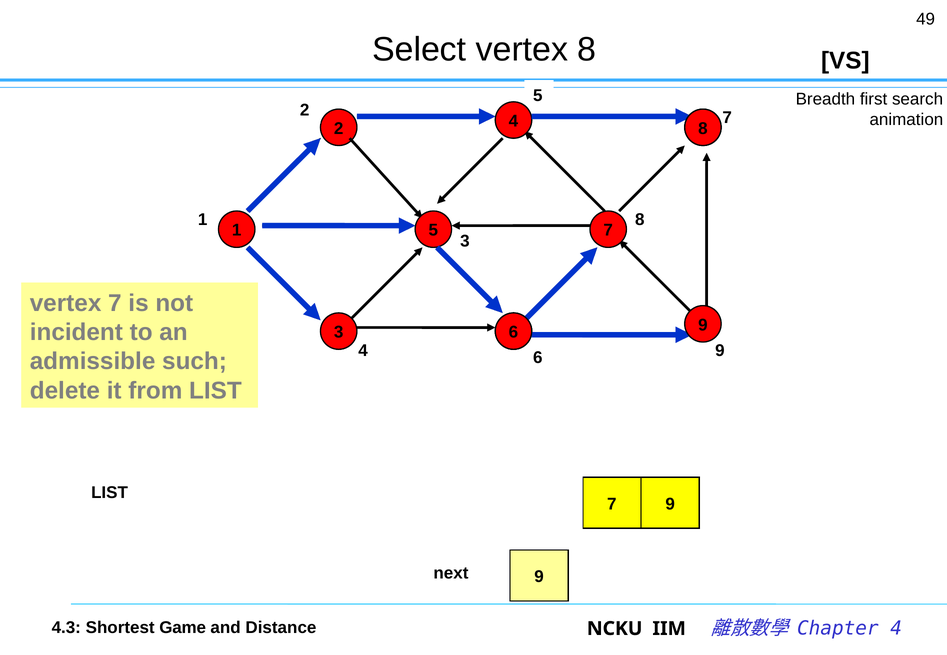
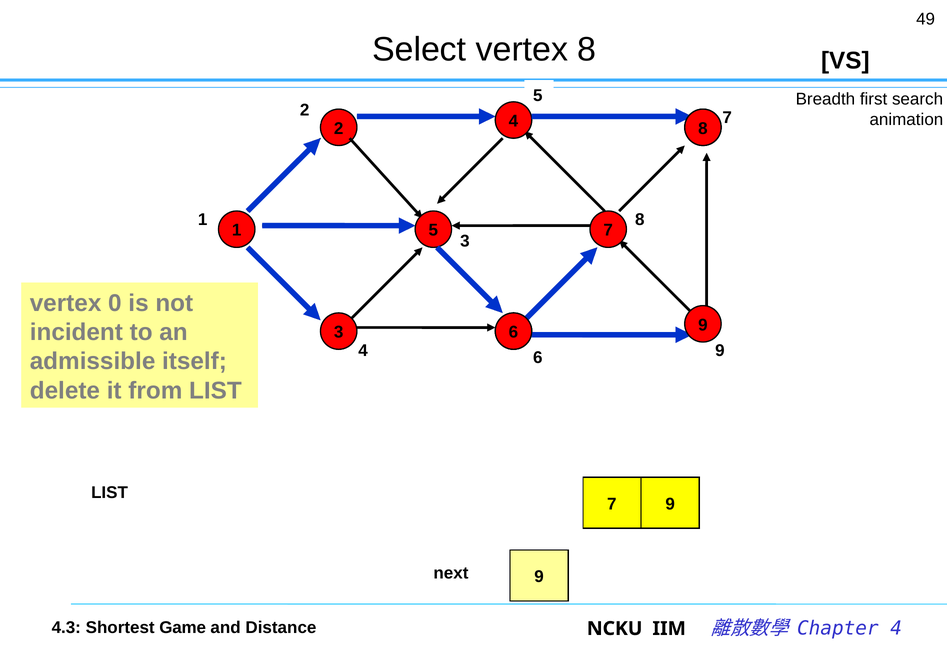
vertex 7: 7 -> 0
such: such -> itself
